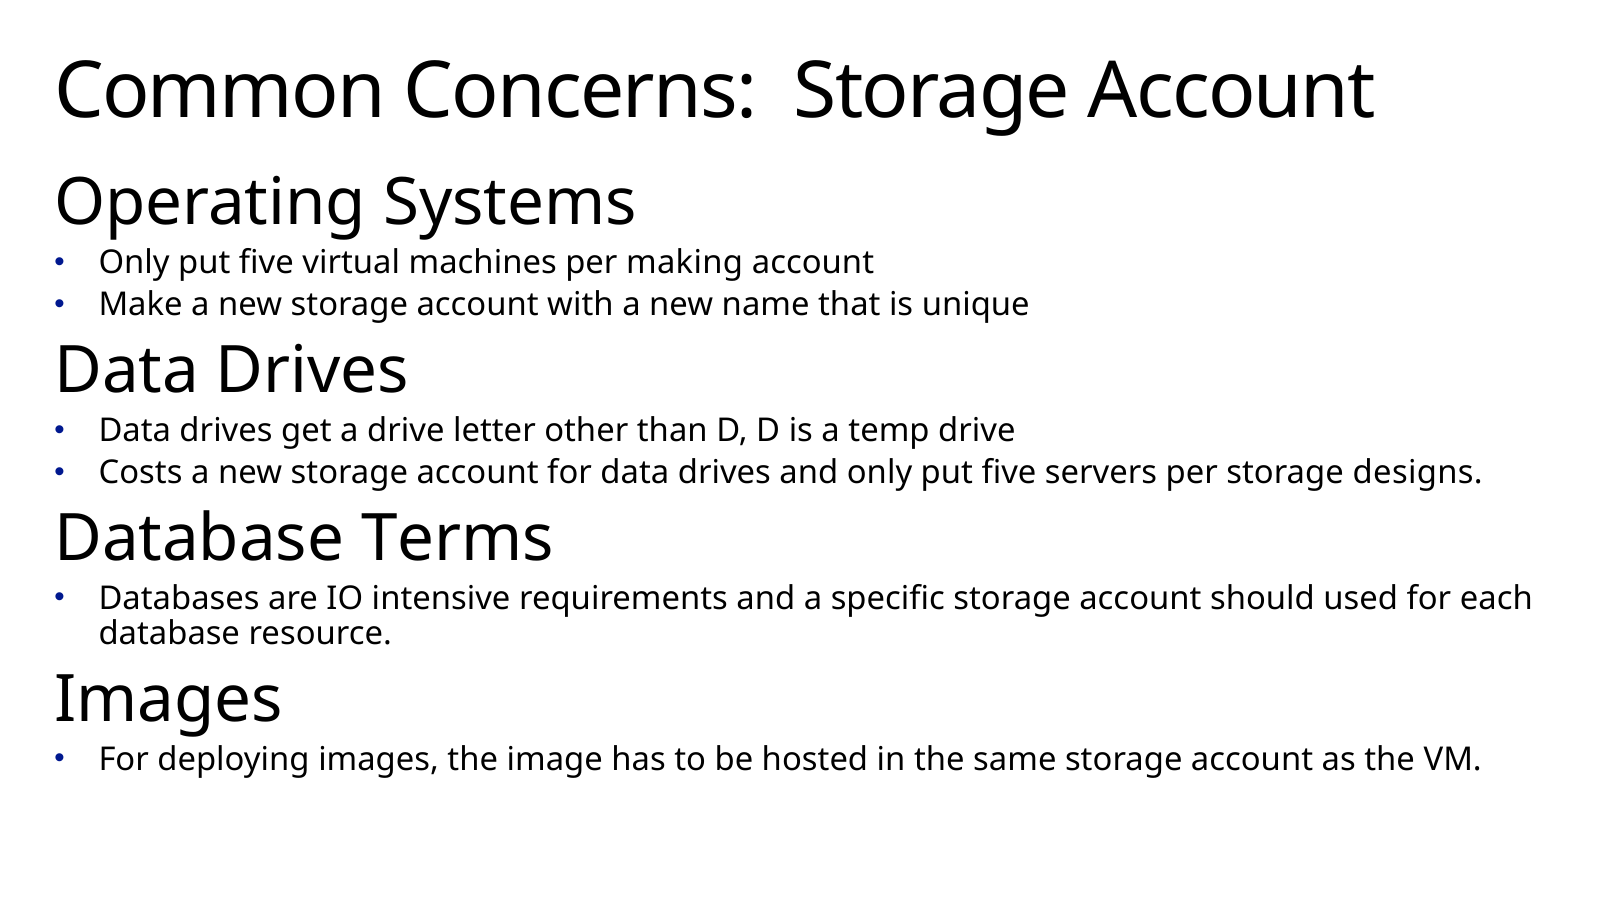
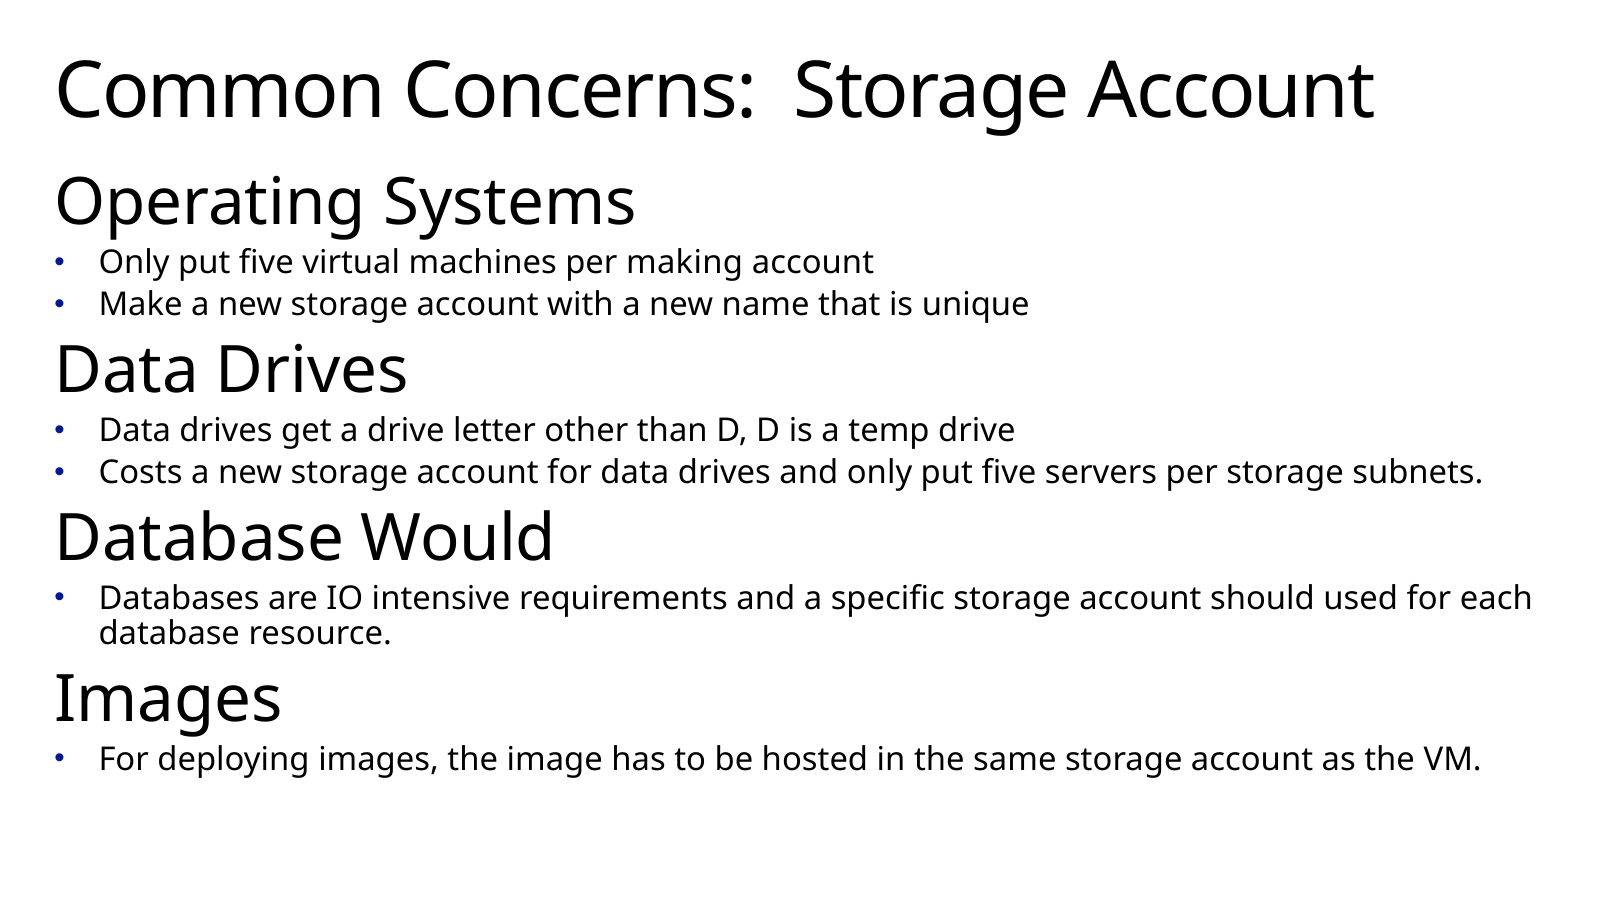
designs: designs -> subnets
Terms: Terms -> Would
